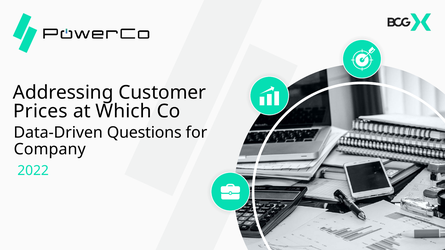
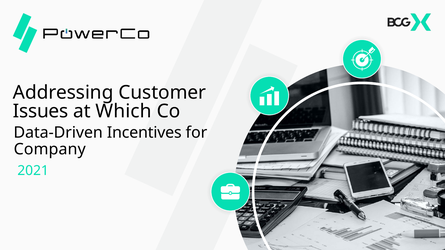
Prices: Prices -> Issues
Questions: Questions -> Incentives
2022: 2022 -> 2021
